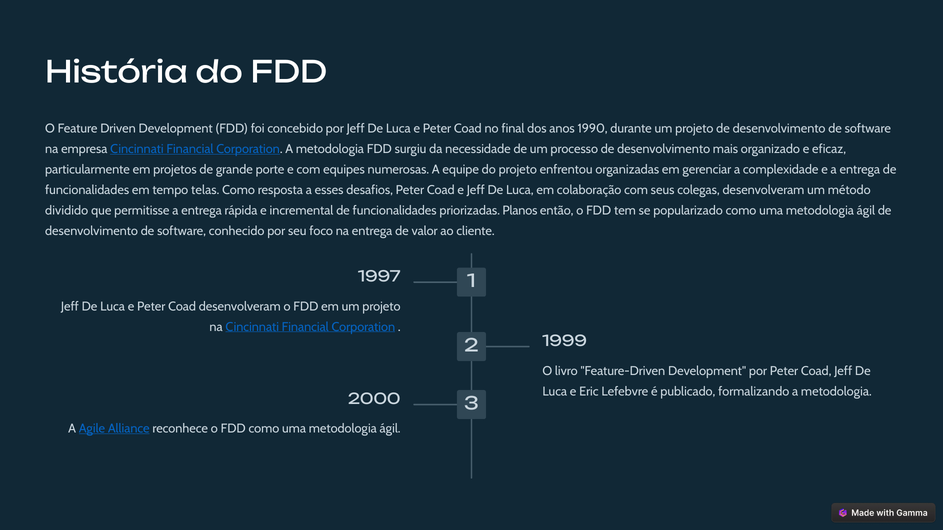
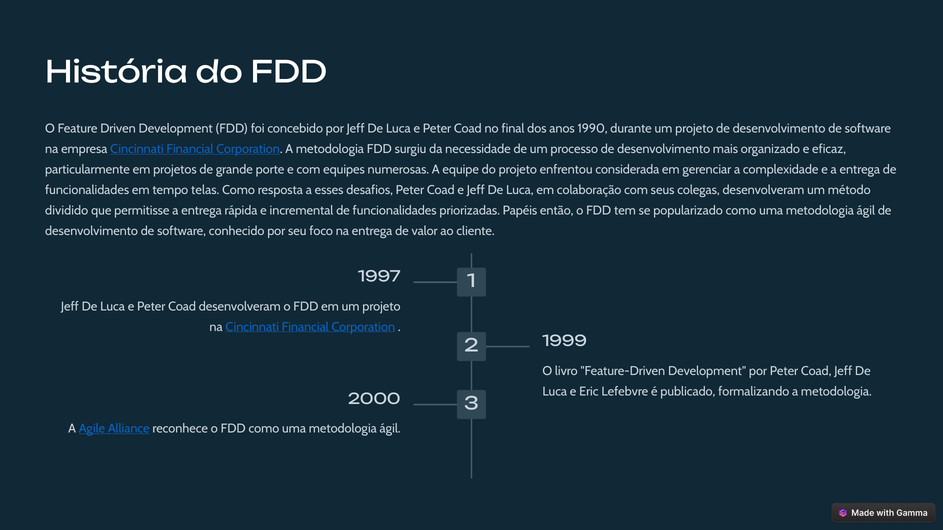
organizadas: organizadas -> considerada
Planos: Planos -> Papéis
